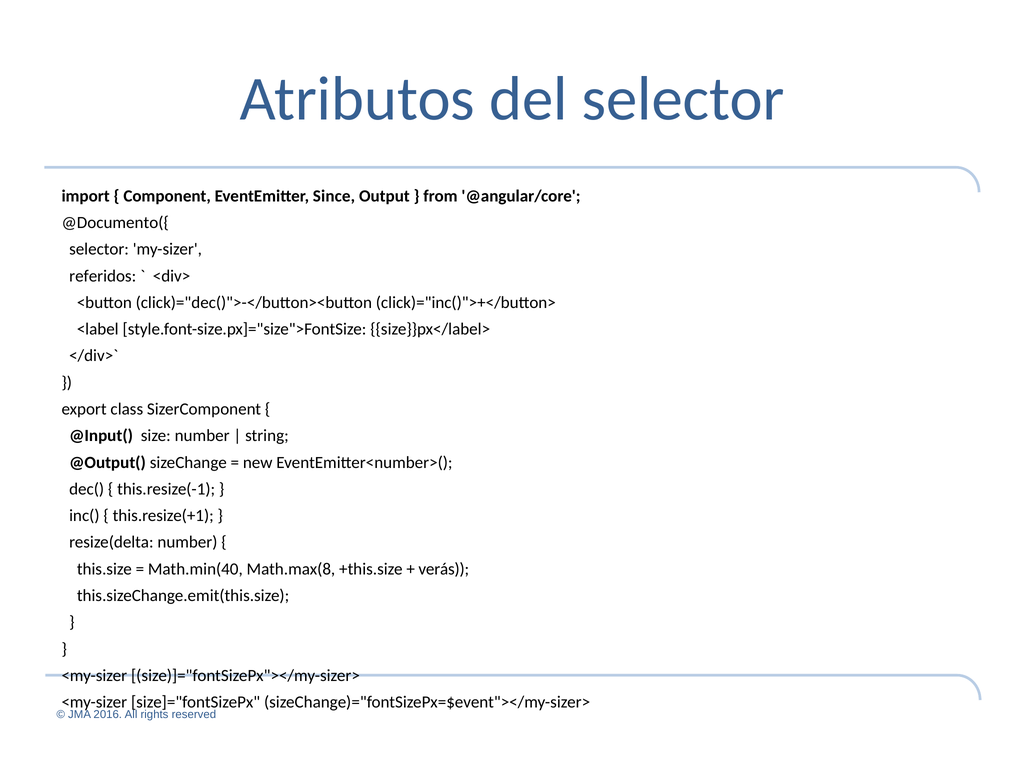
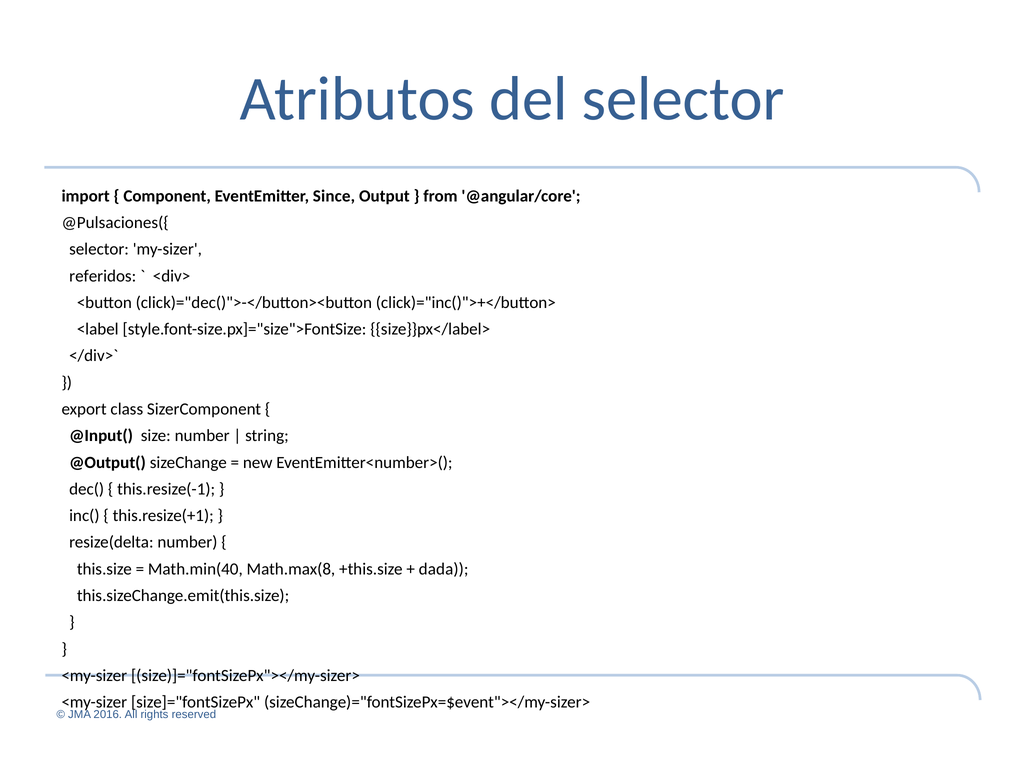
@Documento({: @Documento({ -> @Pulsaciones({
verás: verás -> dada
